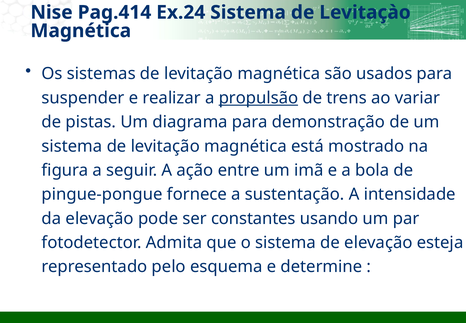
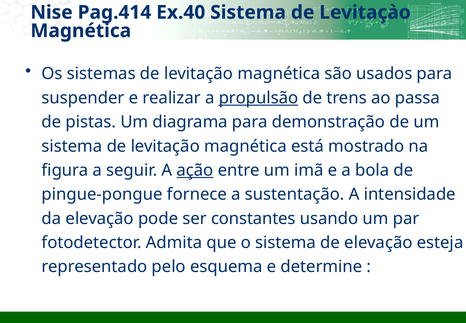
Ex.24: Ex.24 -> Ex.40
variar: variar -> passa
ação underline: none -> present
